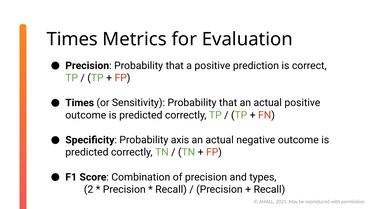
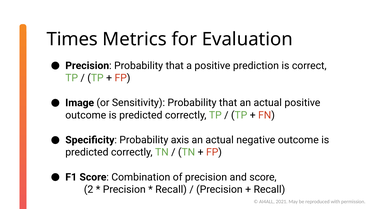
Times at (80, 103): Times -> Image
and types: types -> score
